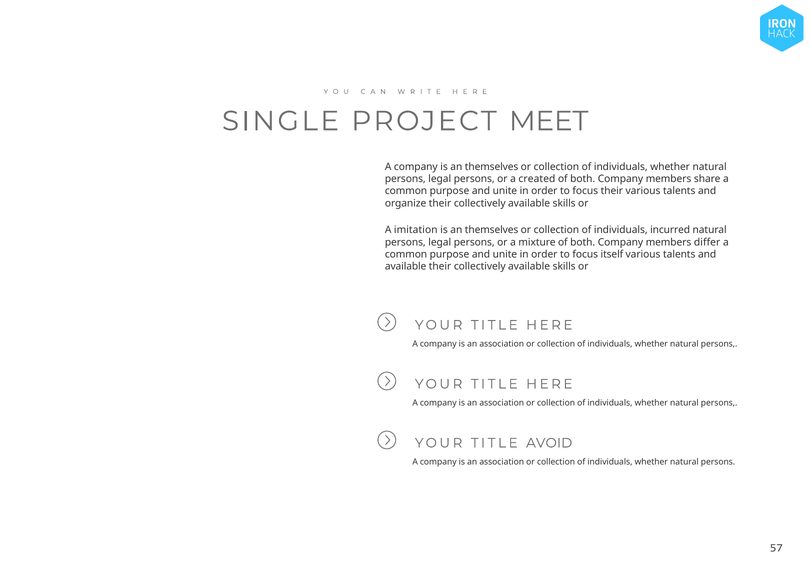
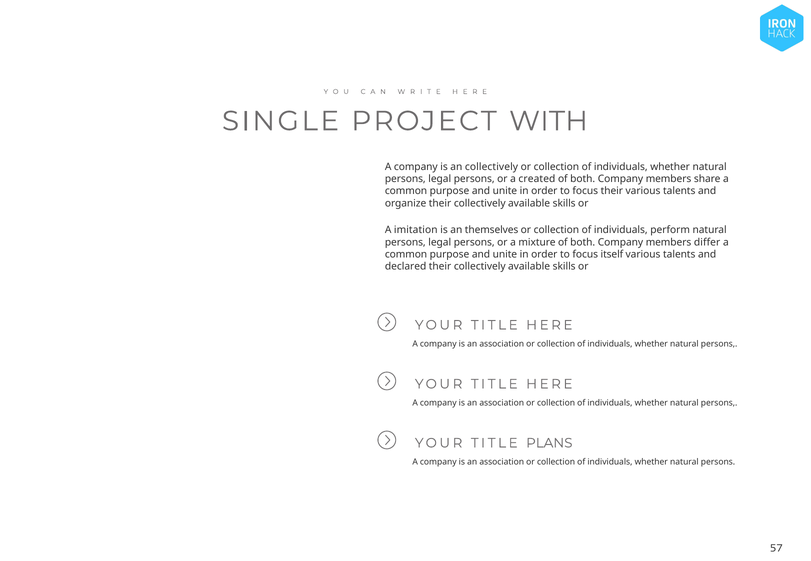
MEET: MEET -> WITH
company is an themselves: themselves -> collectively
incurred: incurred -> perform
available at (406, 267): available -> declared
AVOID: AVOID -> PLANS
